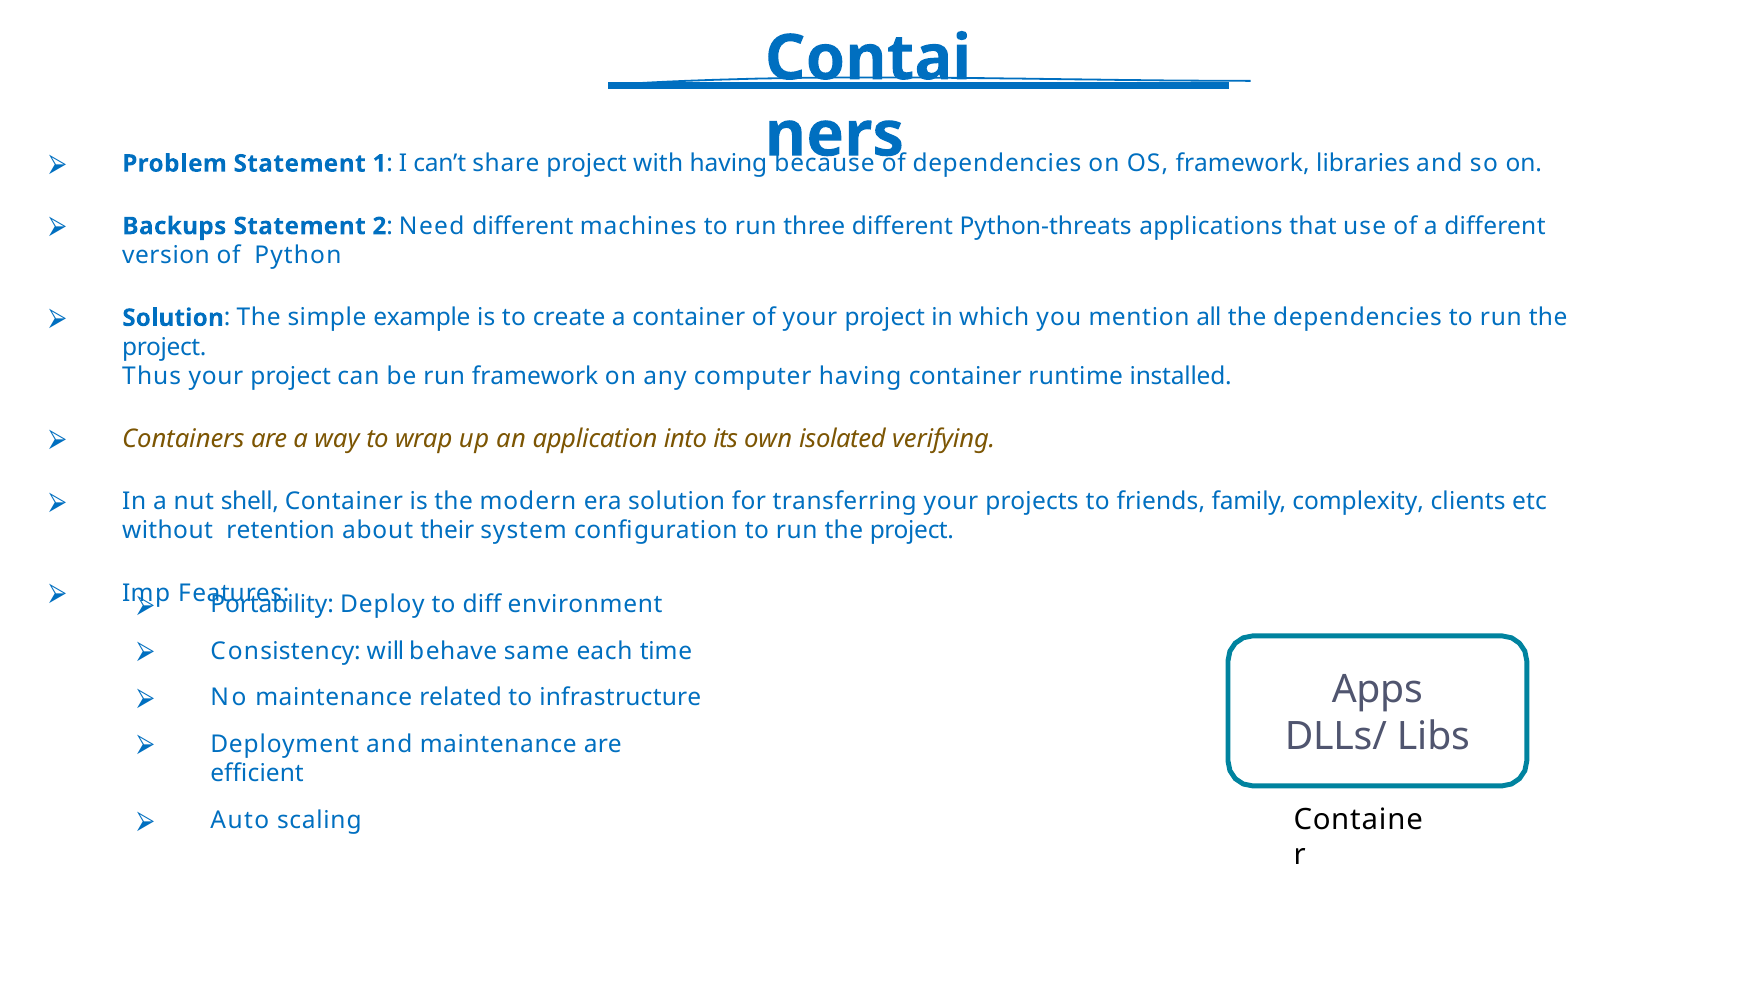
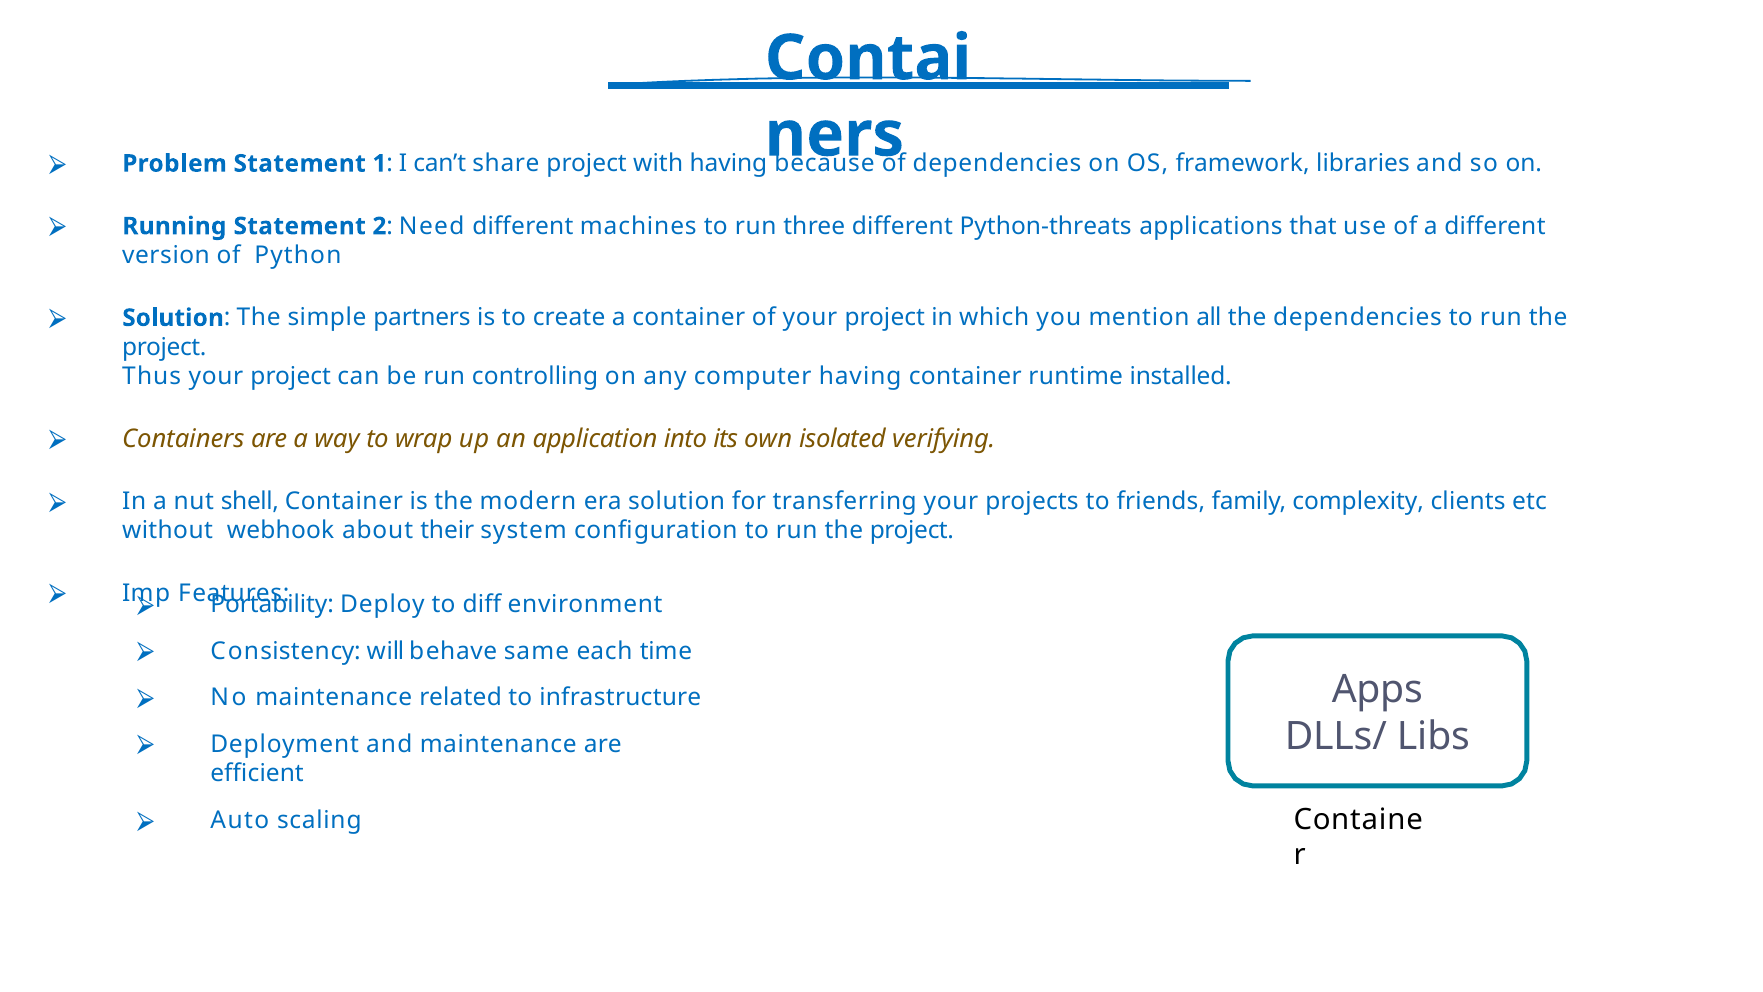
Backups: Backups -> Running
example: example -> partners
run framework: framework -> controlling
retention: retention -> webhook
